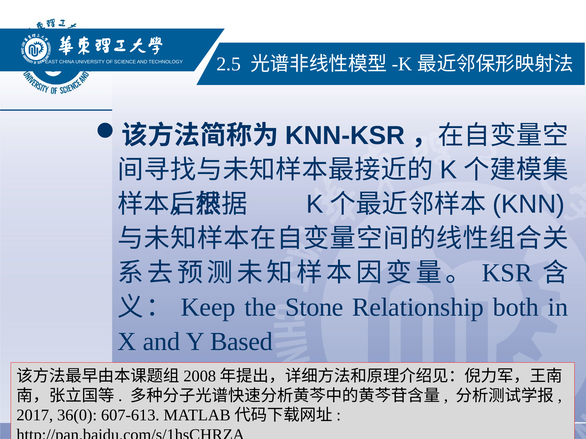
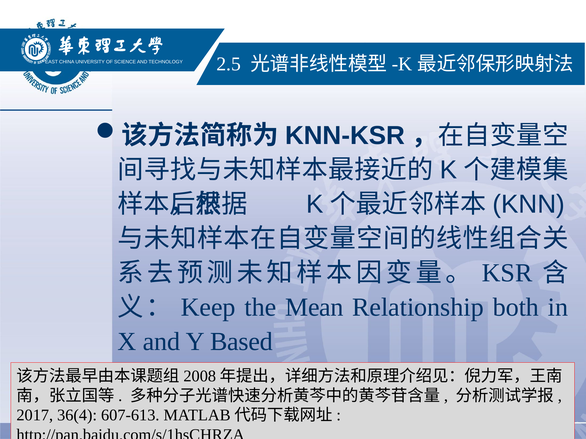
Stone: Stone -> Mean
36(0: 36(0 -> 36(4
